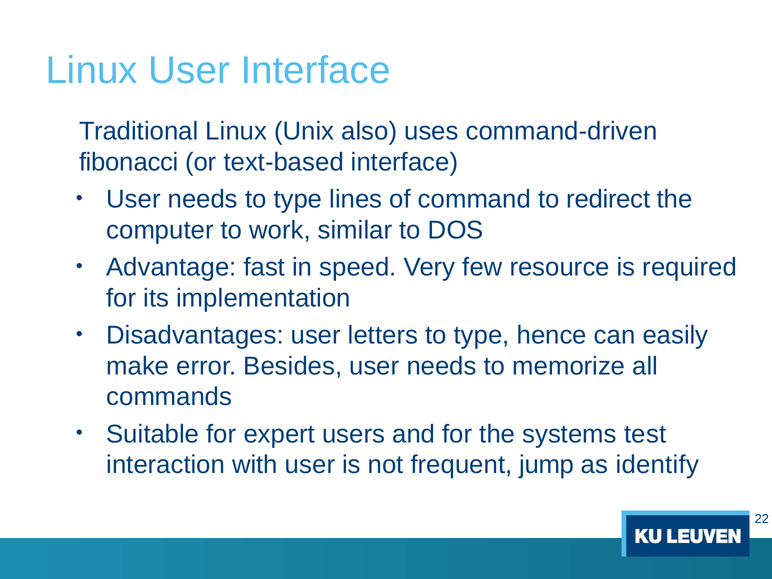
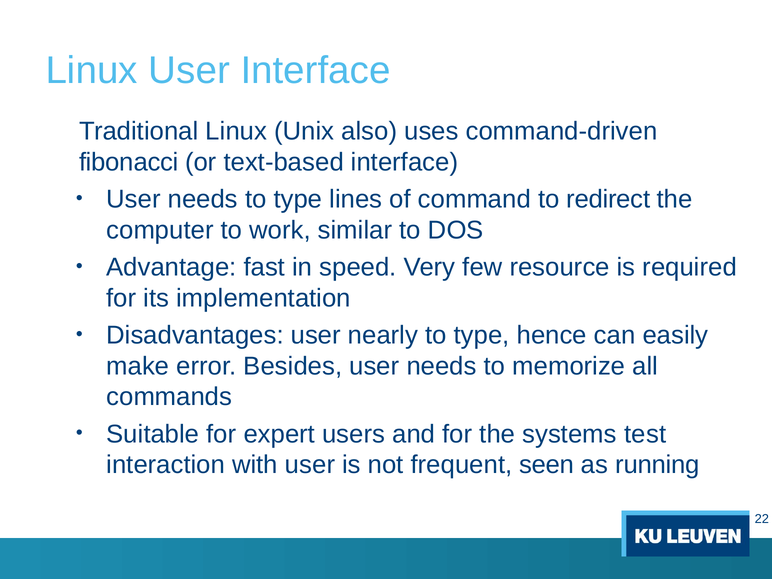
letters: letters -> nearly
jump: jump -> seen
identify: identify -> running
